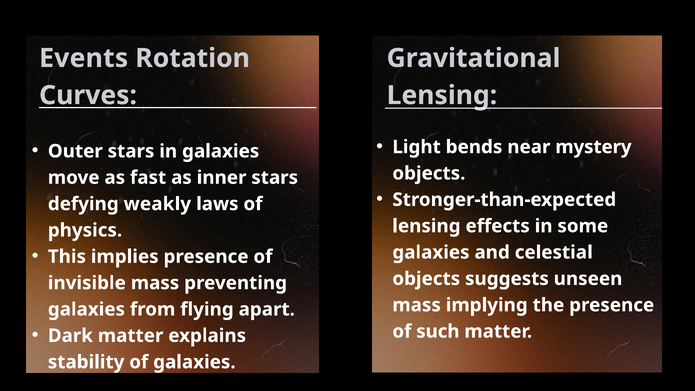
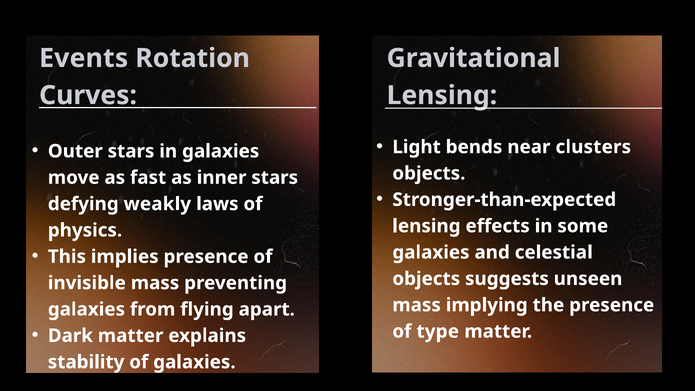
mystery: mystery -> clusters
such: such -> type
